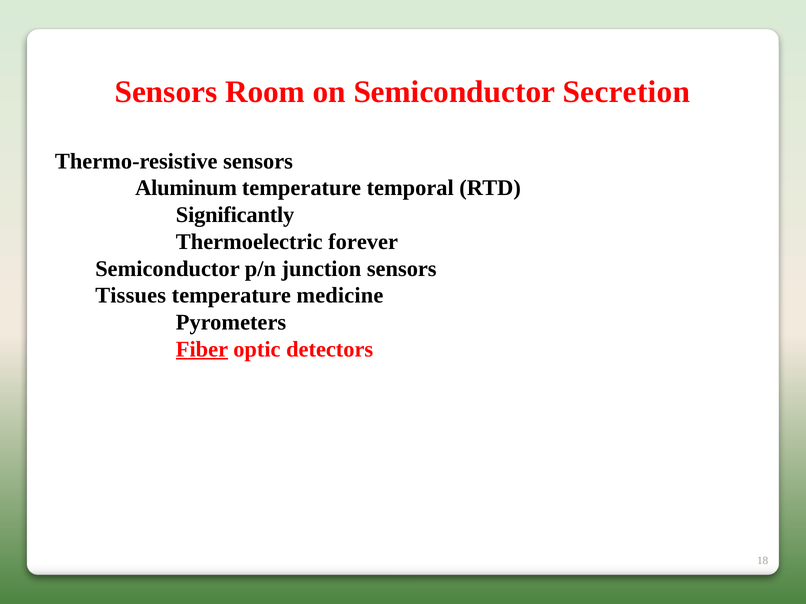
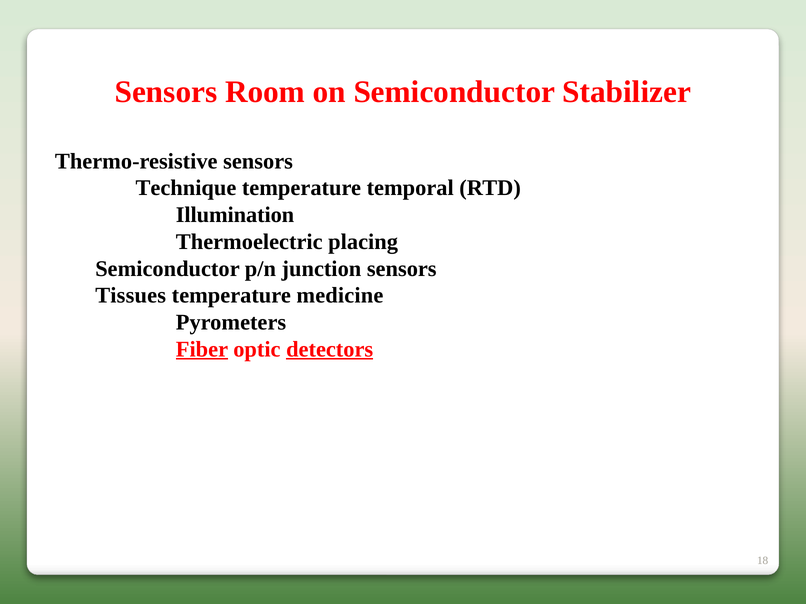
Secretion: Secretion -> Stabilizer
Aluminum: Aluminum -> Technique
Significantly: Significantly -> Illumination
forever: forever -> placing
detectors underline: none -> present
